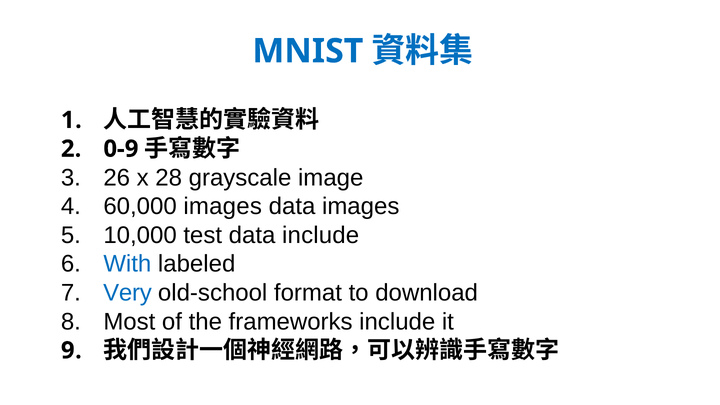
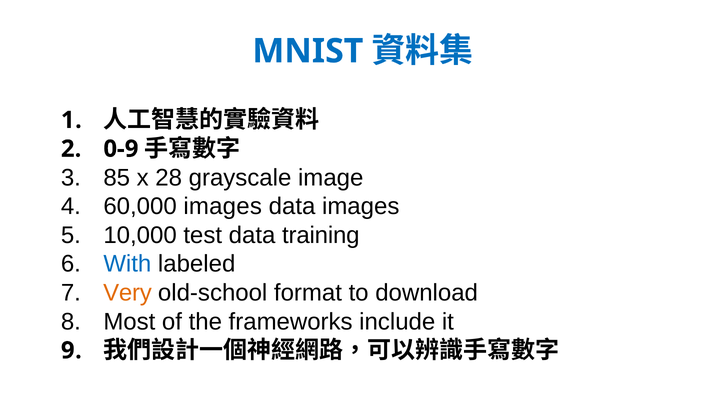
26: 26 -> 85
data include: include -> training
Very colour: blue -> orange
